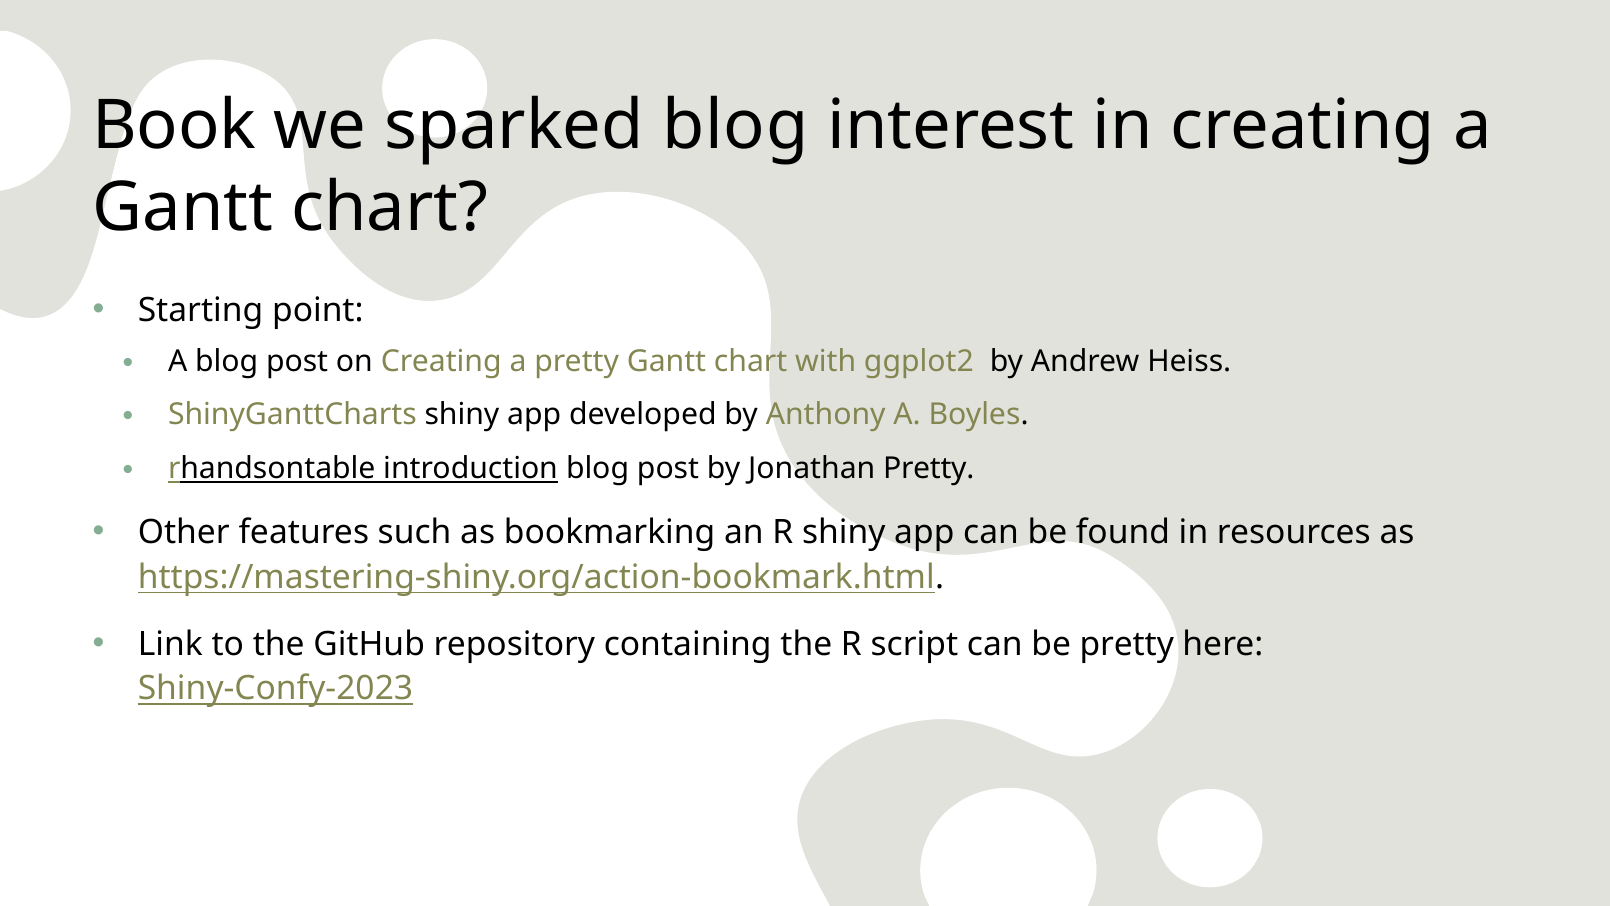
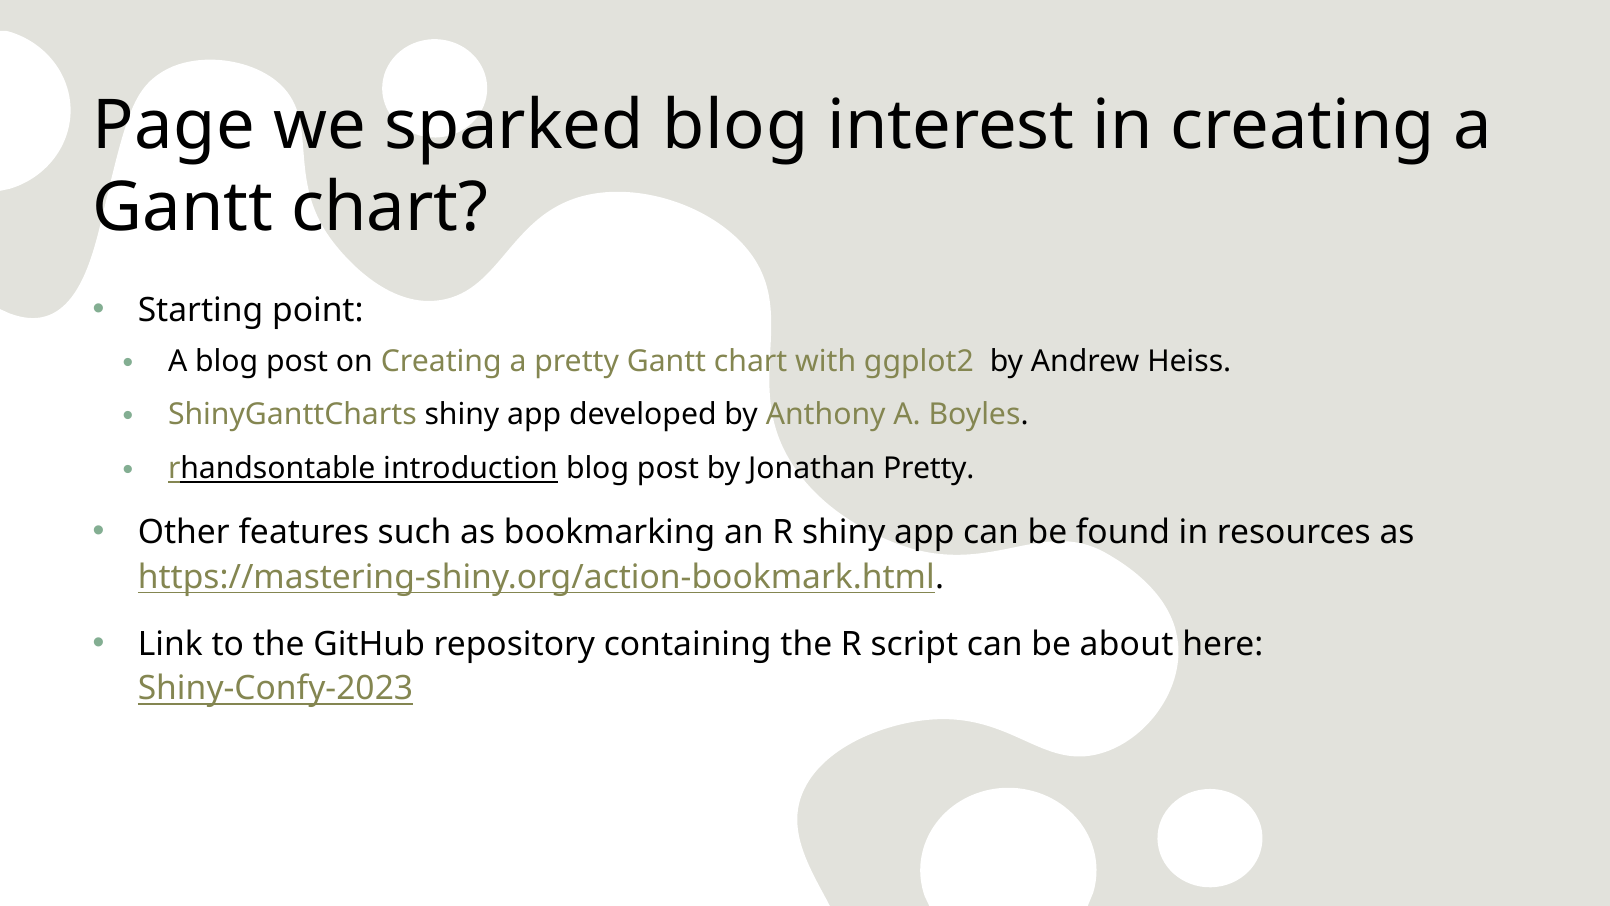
Book: Book -> Page
be pretty: pretty -> about
